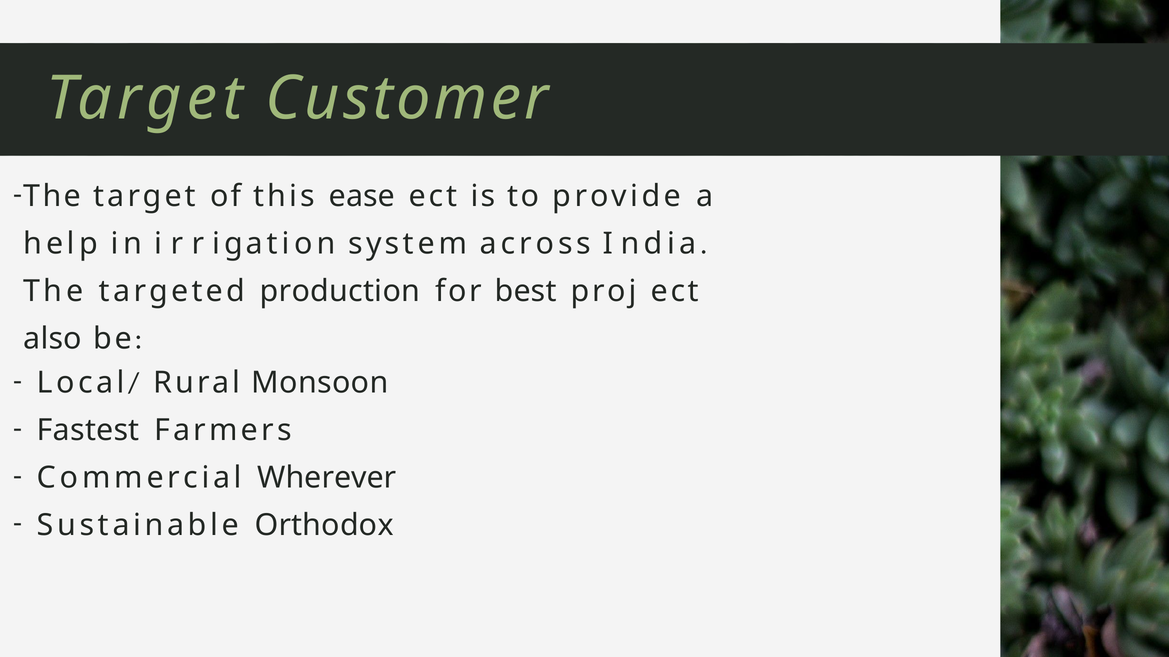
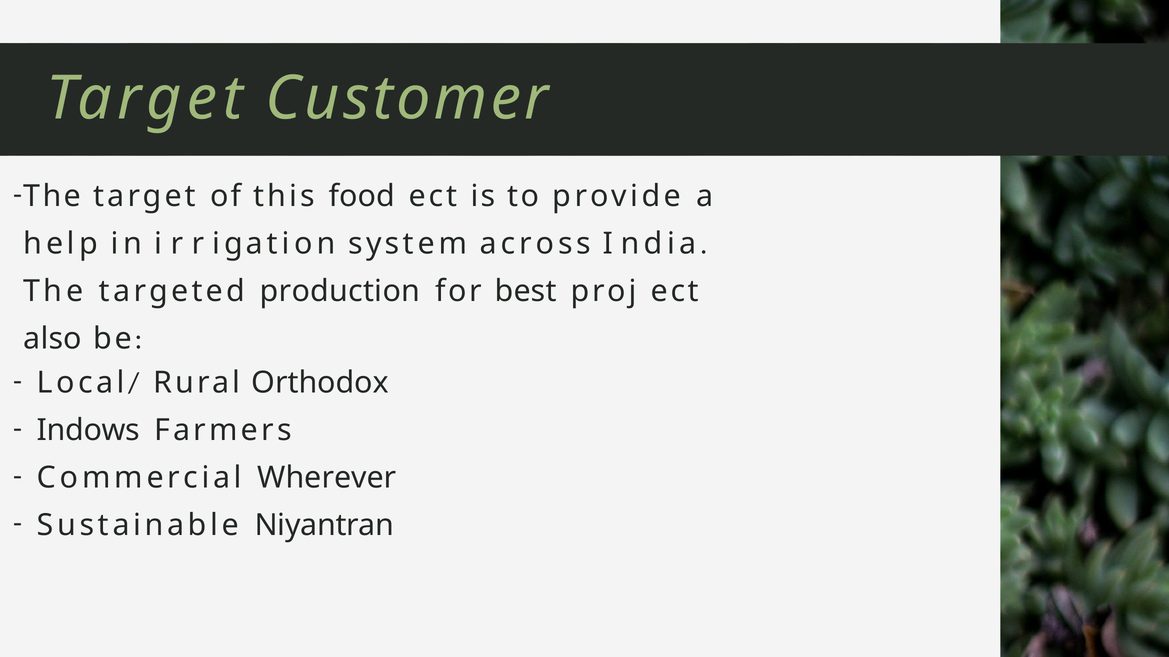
ease: ease -> food
Monsoon: Monsoon -> Orthodox
Fastest: Fastest -> Indows
Orthodox: Orthodox -> Niyantran
